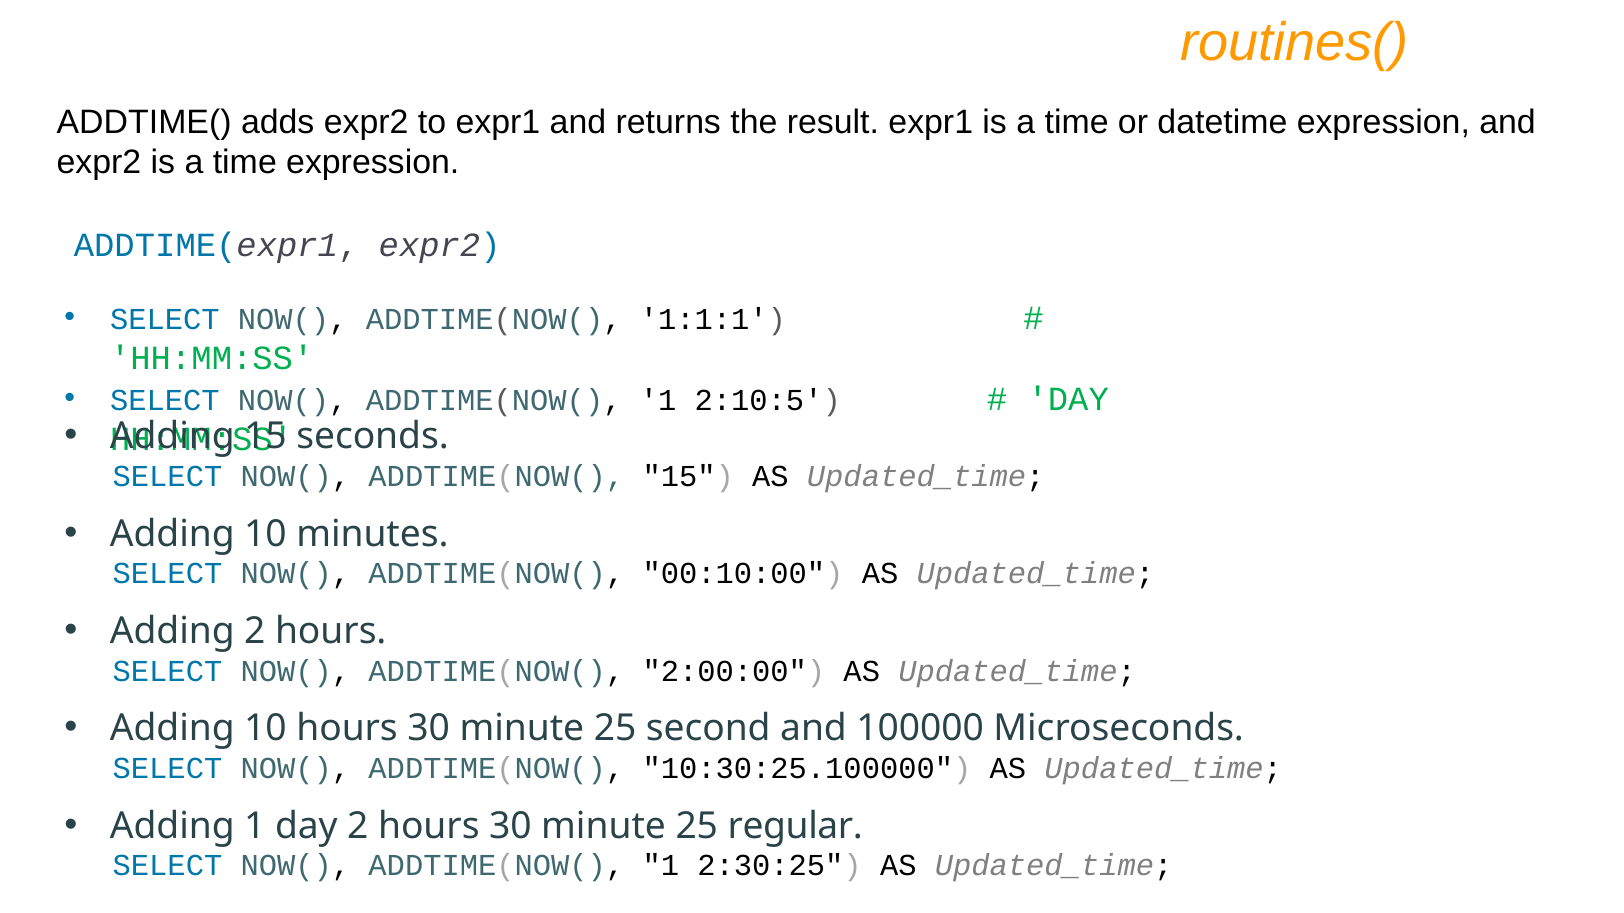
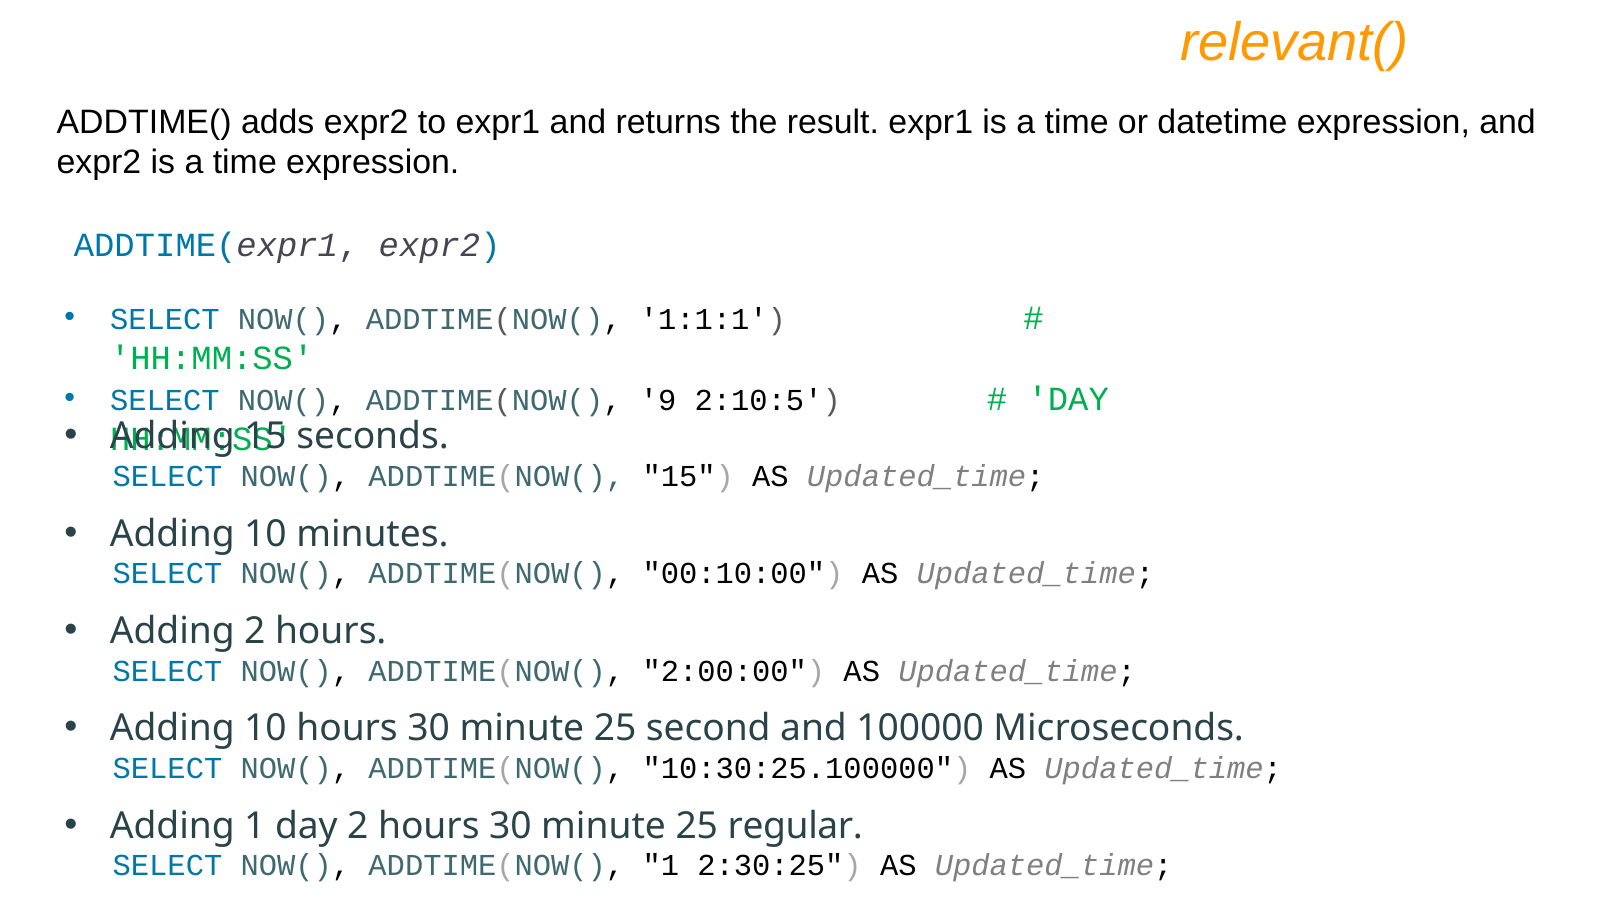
routines(: routines( -> relevant(
1 at (658, 400): 1 -> 9
